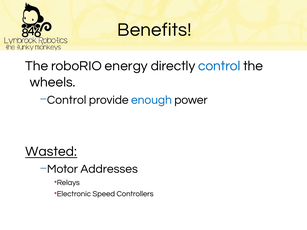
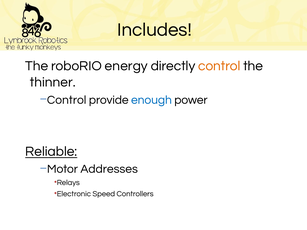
Benefits: Benefits -> Includes
control at (219, 66) colour: blue -> orange
wheels: wheels -> thinner
Wasted: Wasted -> Reliable
